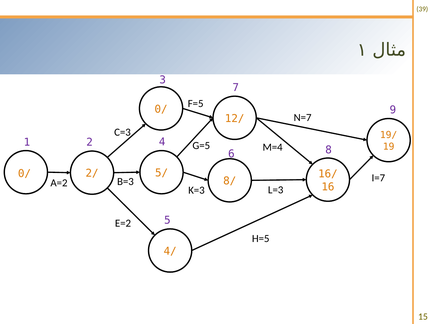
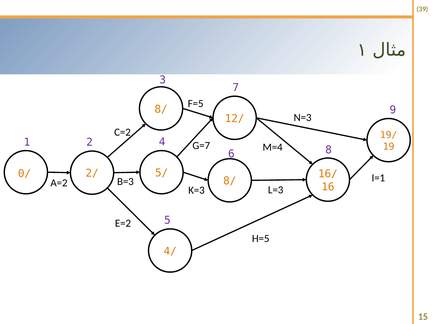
0/ at (161, 109): 0/ -> 8/
N=7: N=7 -> N=3
C=3: C=3 -> C=2
G=5: G=5 -> G=7
I=7: I=7 -> I=1
